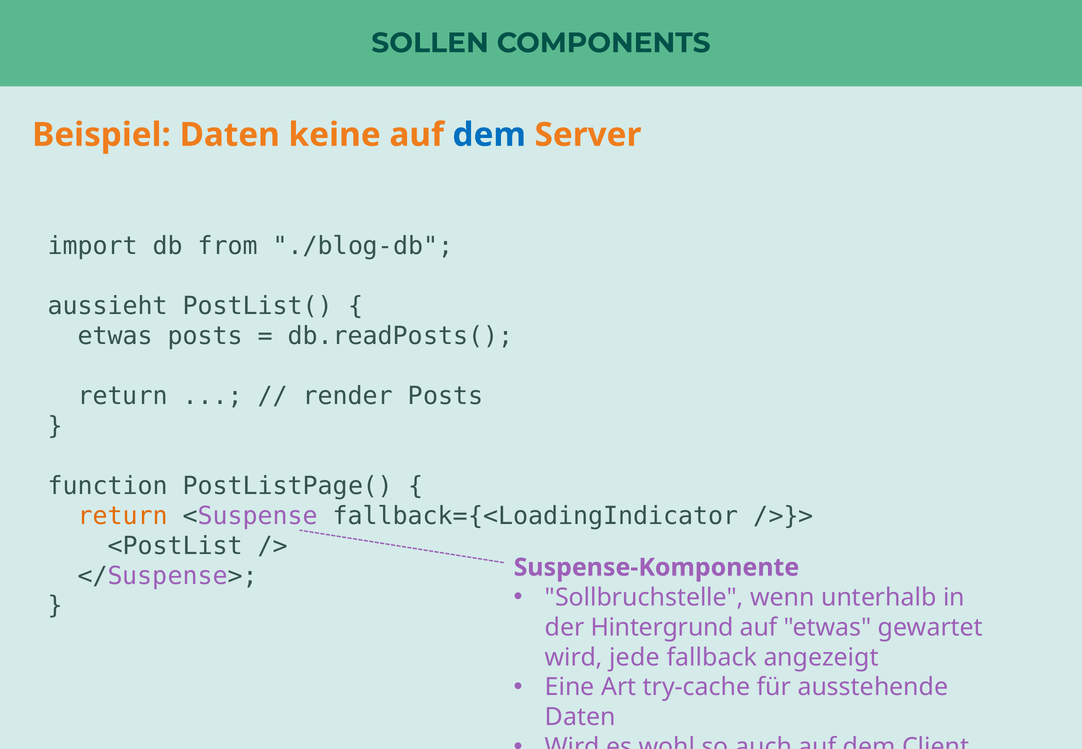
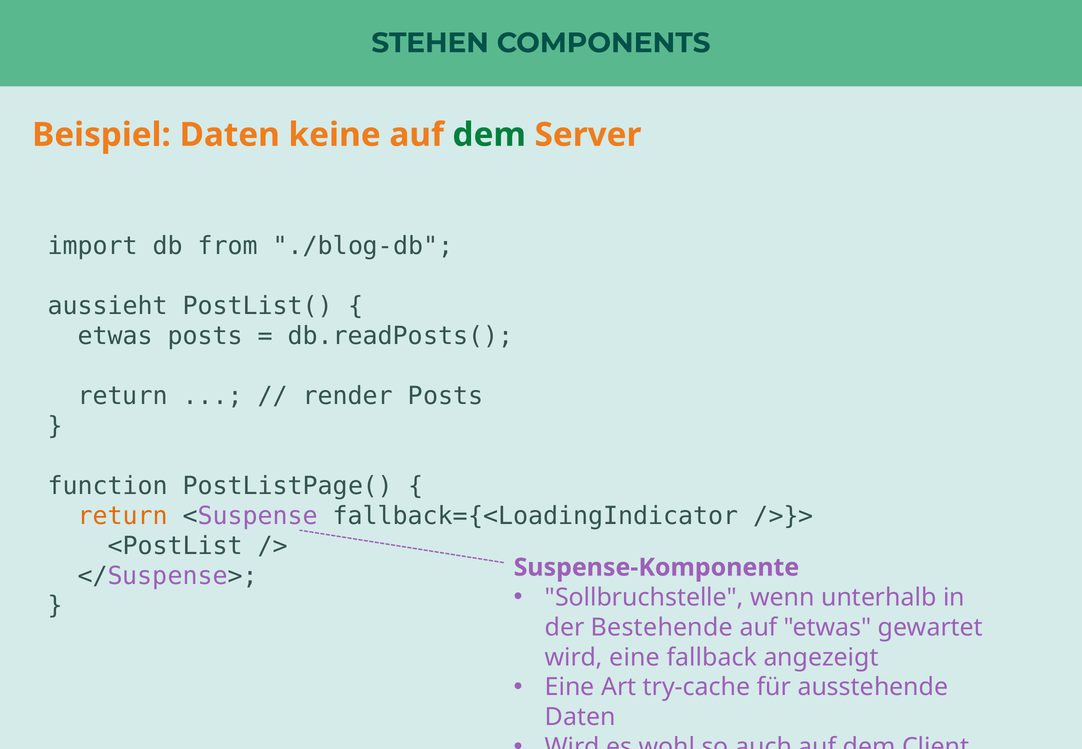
SOLLEN: SOLLEN -> STEHEN
dem at (489, 135) colour: blue -> green
Hintergrund: Hintergrund -> Bestehende
wird jede: jede -> eine
